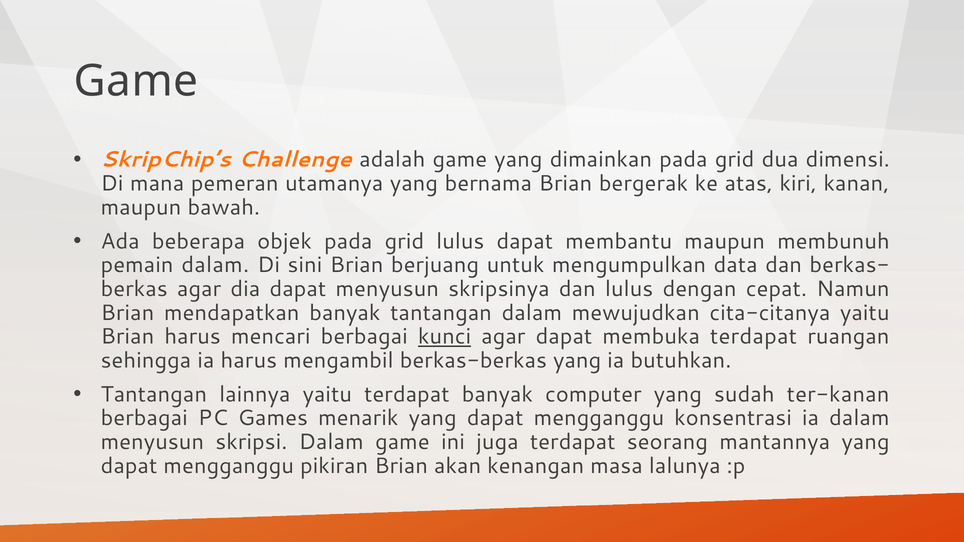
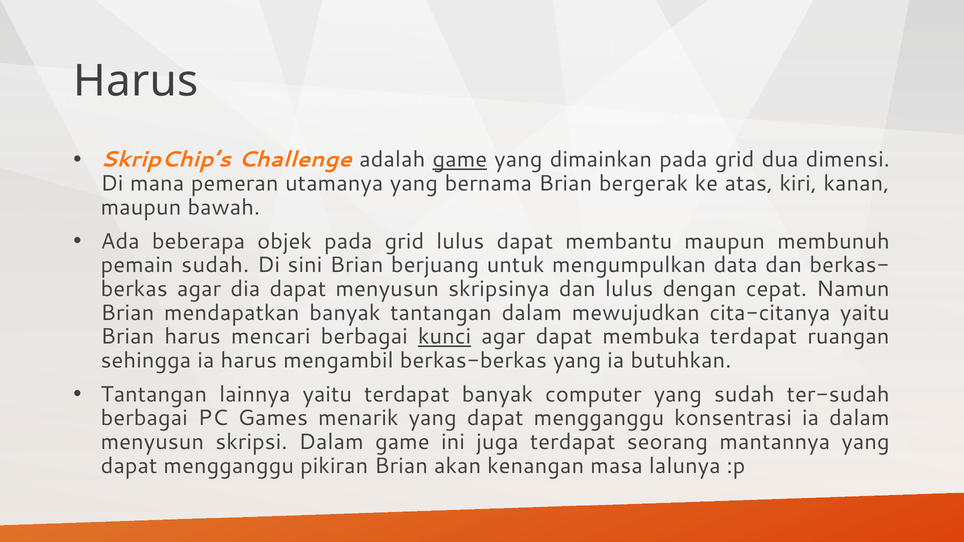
Game at (136, 81): Game -> Harus
game at (460, 160) underline: none -> present
pemain dalam: dalam -> sudah
ter-kanan: ter-kanan -> ter-sudah
